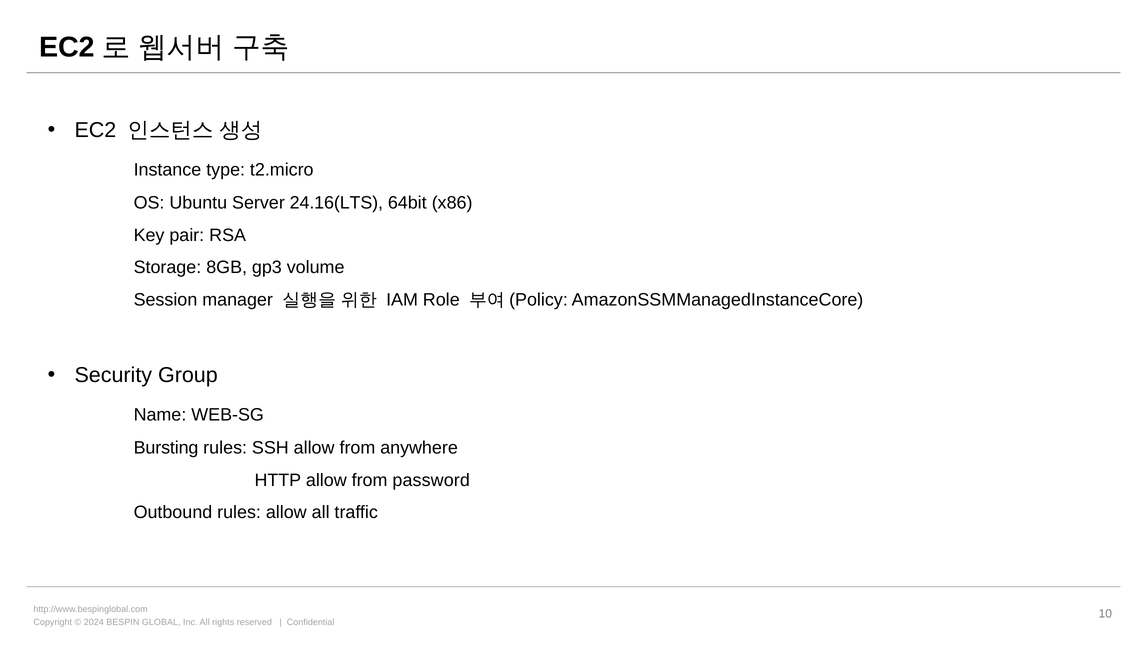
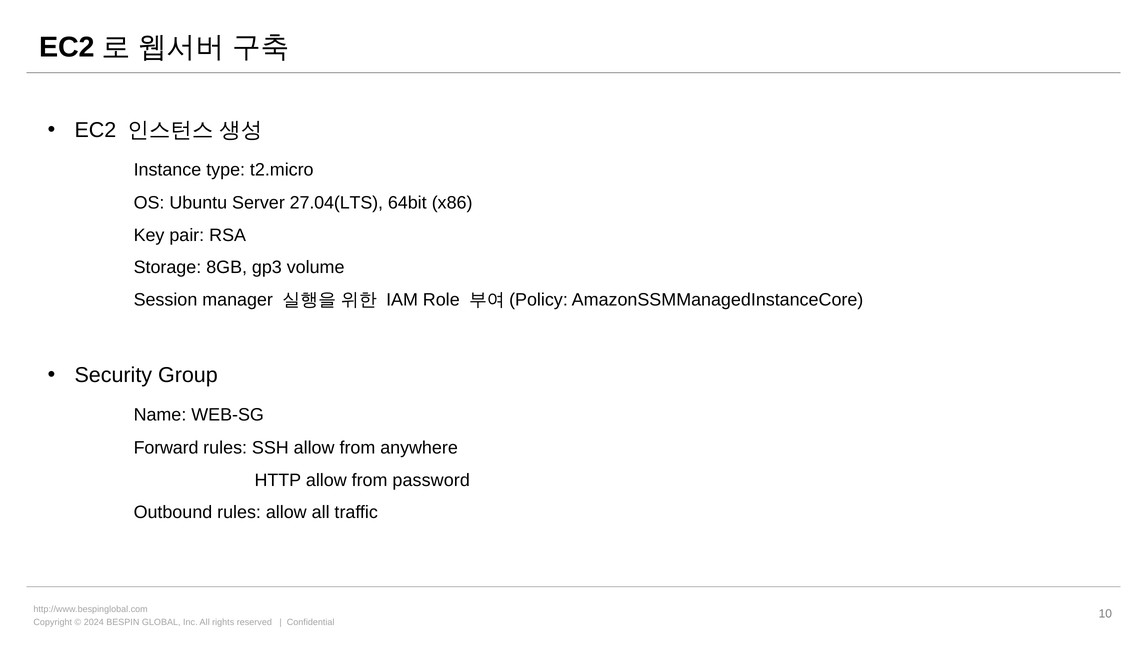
24.16(LTS: 24.16(LTS -> 27.04(LTS
Bursting: Bursting -> Forward
